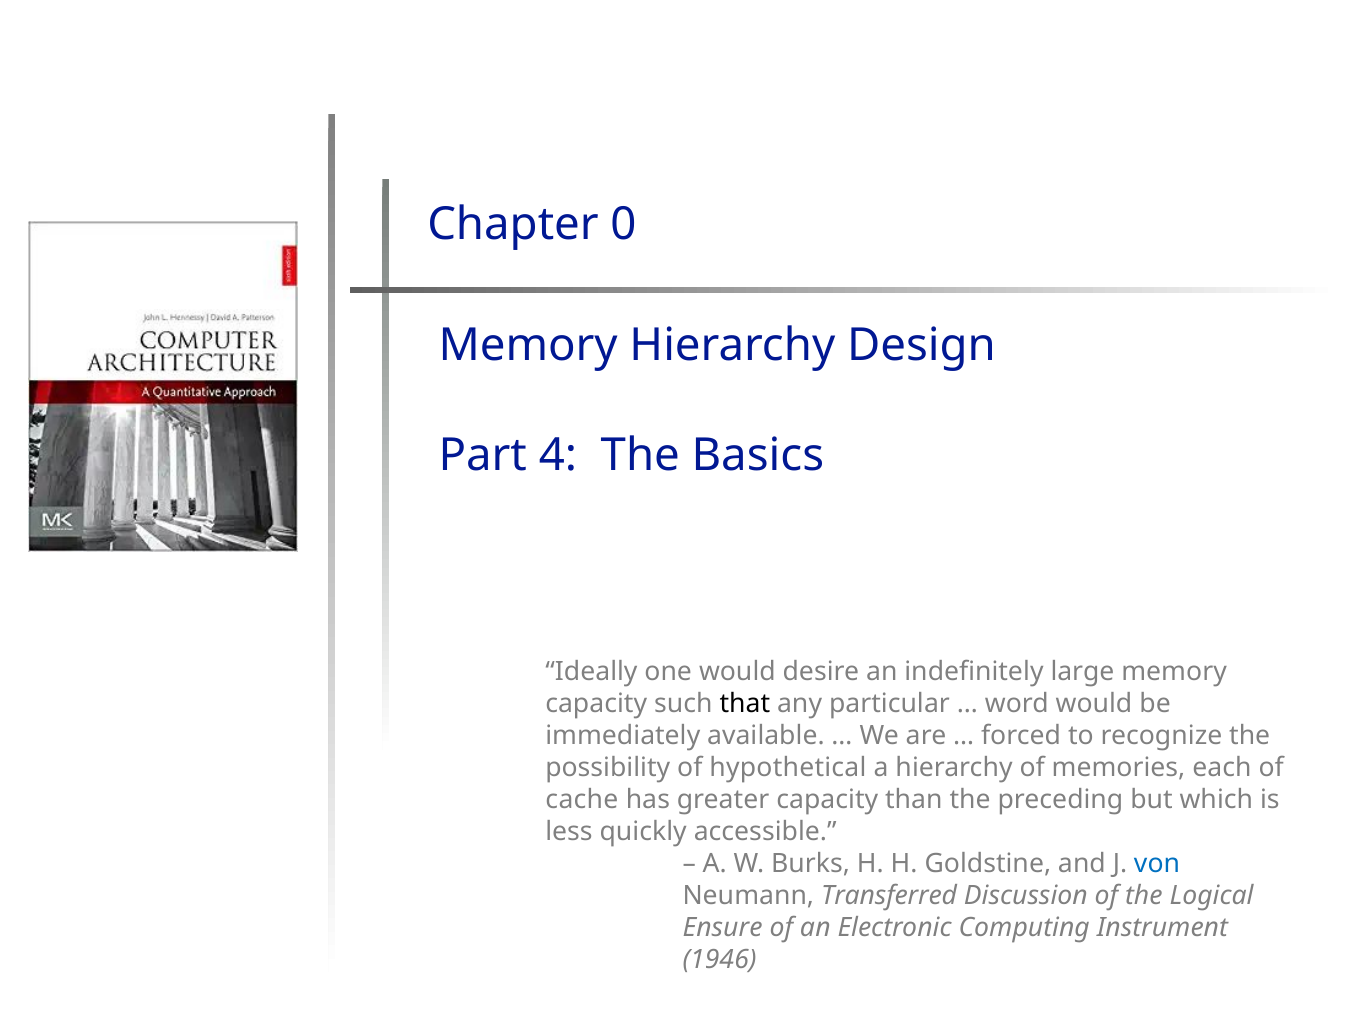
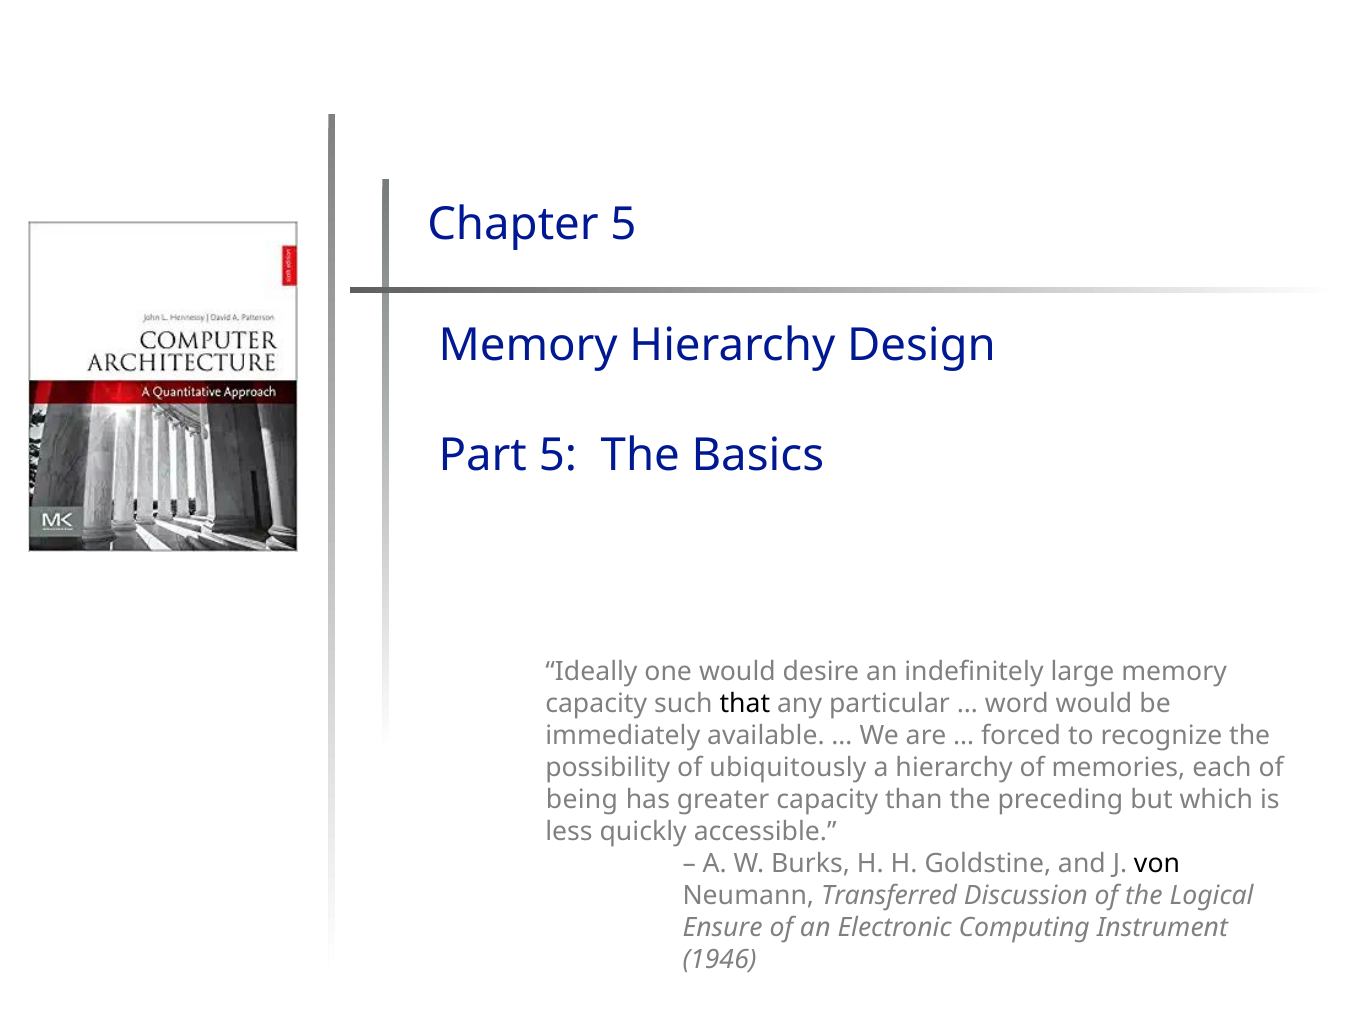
Chapter 0: 0 -> 5
Part 4: 4 -> 5
hypothetical: hypothetical -> ubiquitously
cache: cache -> being
von colour: blue -> black
